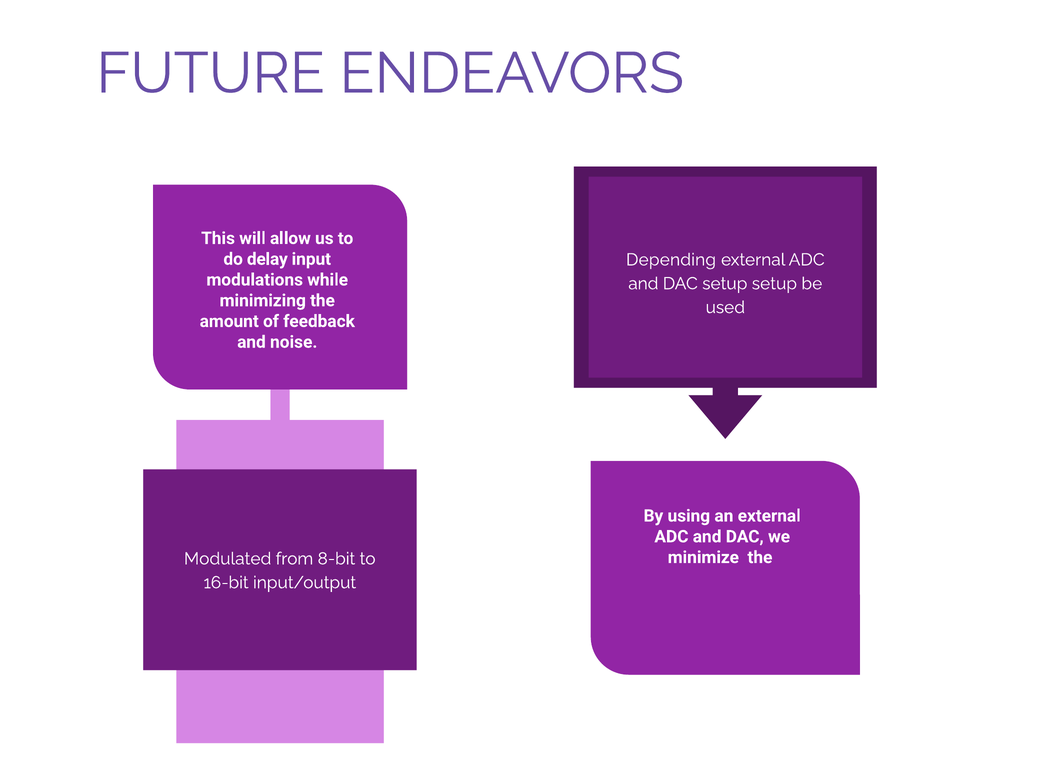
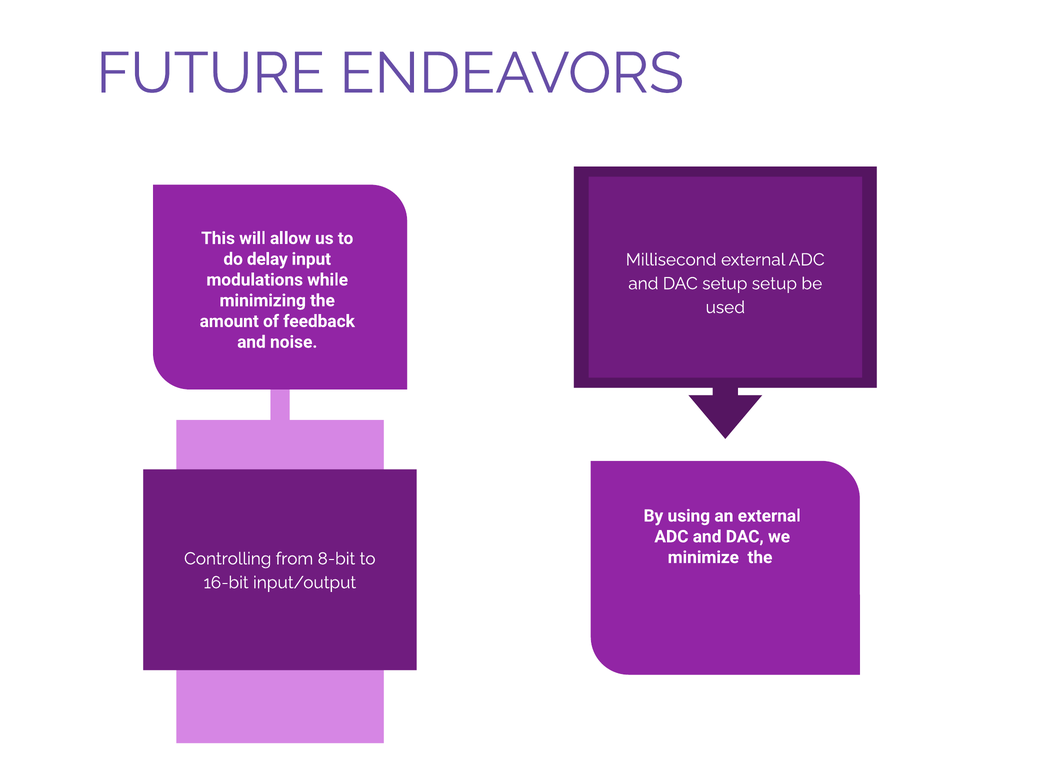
Depending: Depending -> Millisecond
Modulated: Modulated -> Controlling
